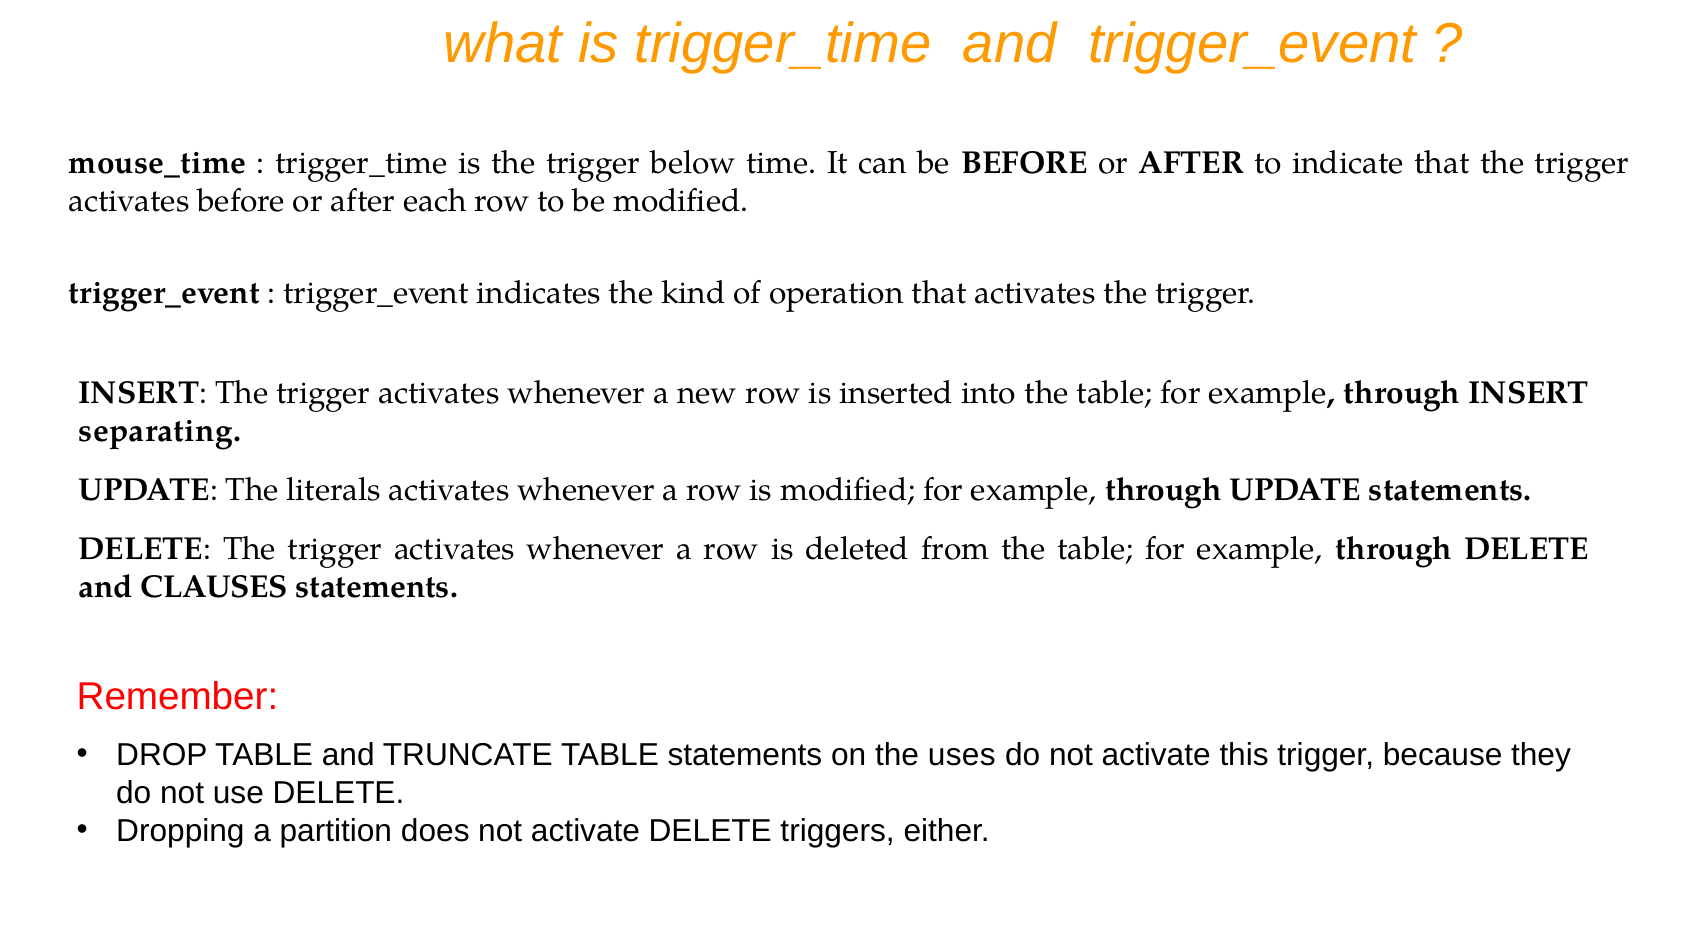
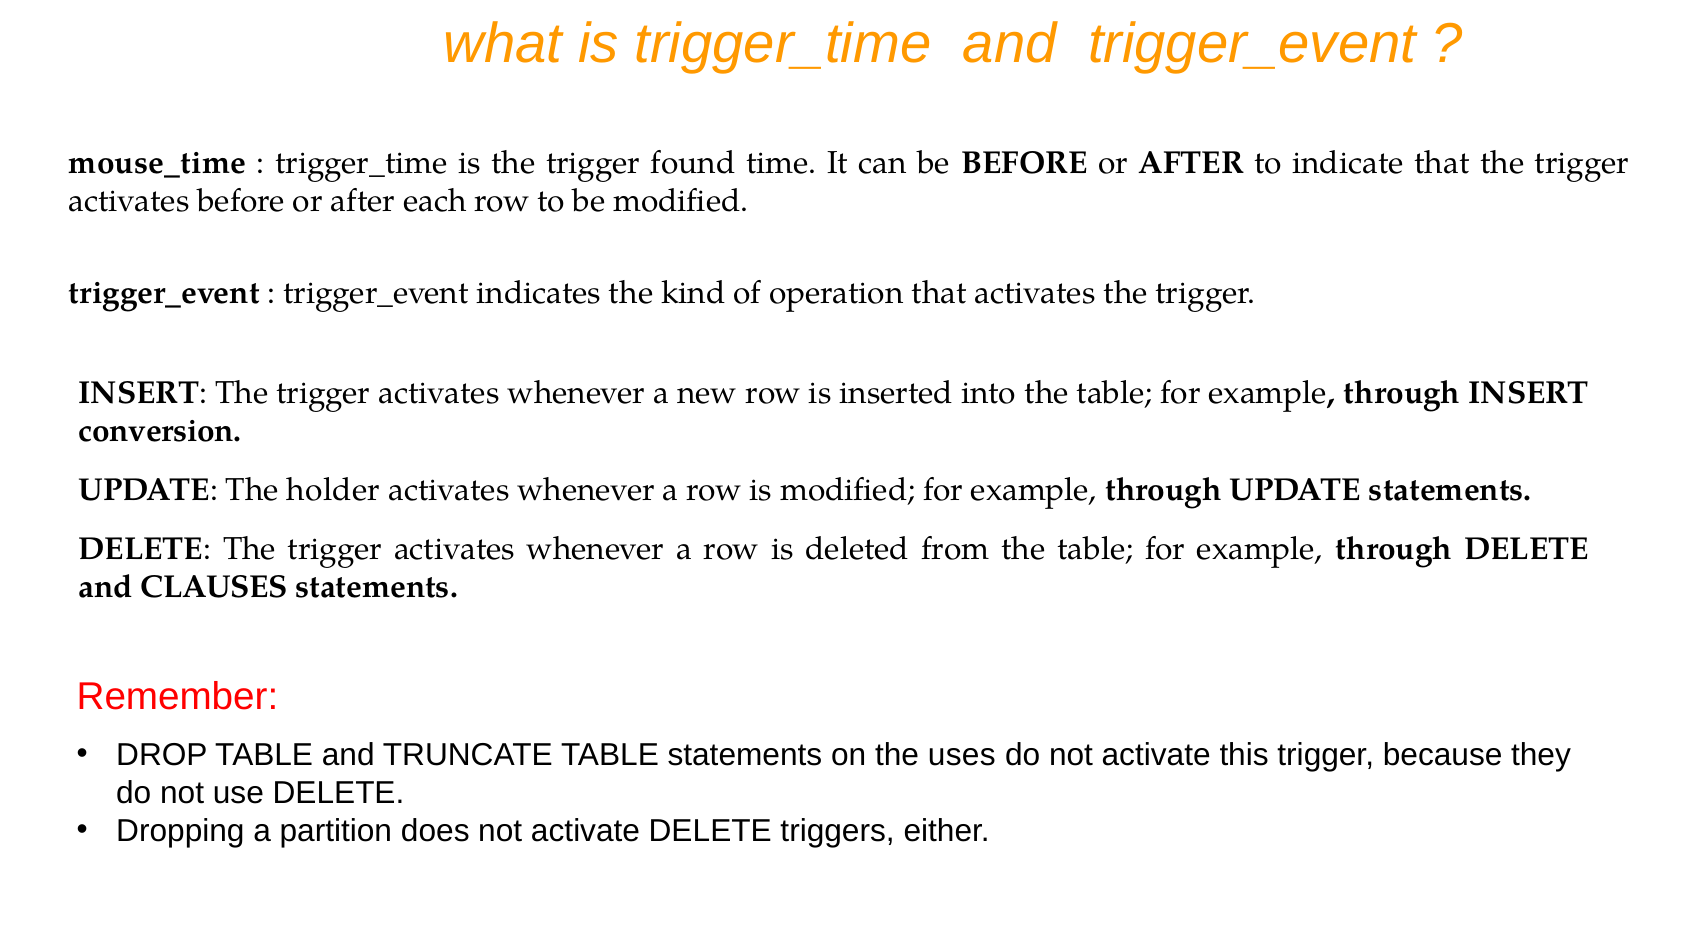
below: below -> found
separating: separating -> conversion
literals: literals -> holder
